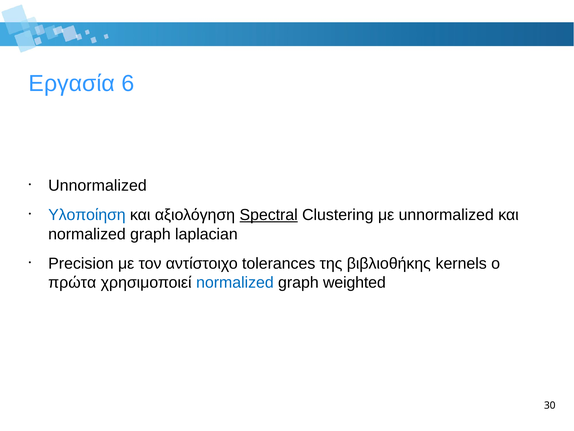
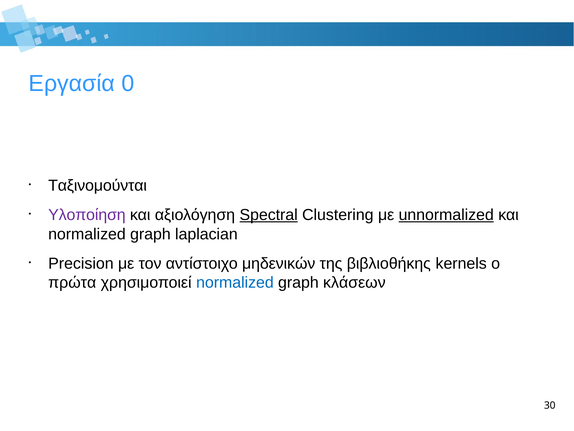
6: 6 -> 0
Unnormalized at (97, 185): Unnormalized -> Ταξινομούνται
Υλοποίηση colour: blue -> purple
unnormalized at (446, 215) underline: none -> present
tolerances: tolerances -> μηδενικών
weighted: weighted -> κλάσεων
